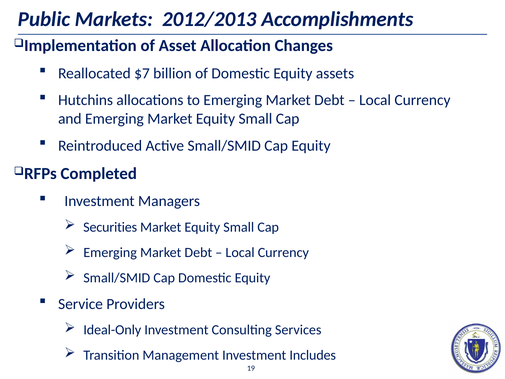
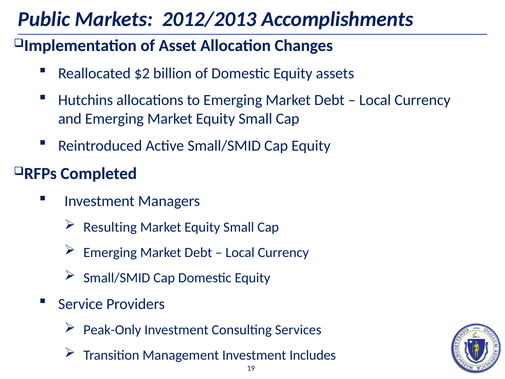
$7: $7 -> $2
Securities: Securities -> Resulting
Ideal-Only: Ideal-Only -> Peak-Only
